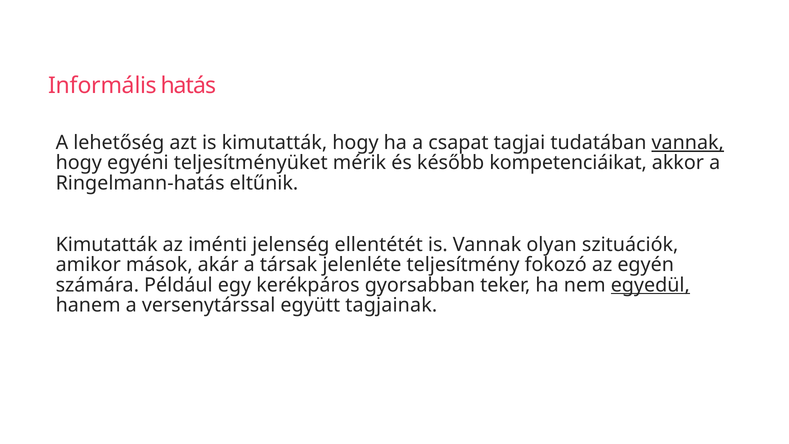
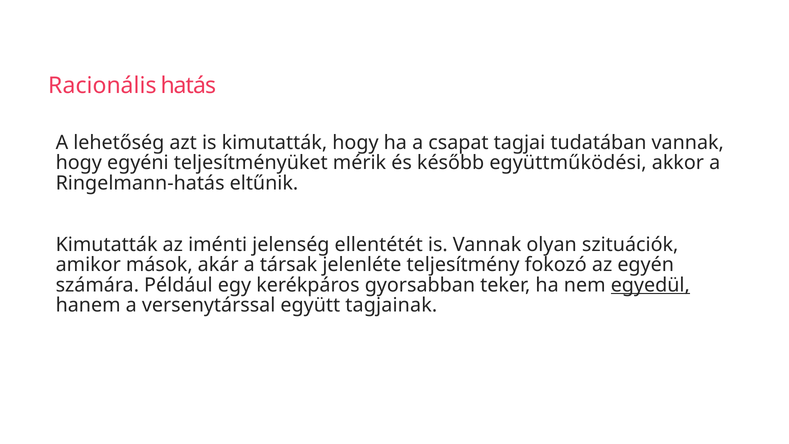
Informális: Informális -> Racionális
vannak at (688, 143) underline: present -> none
kompetenciáikat: kompetenciáikat -> együttműködési
